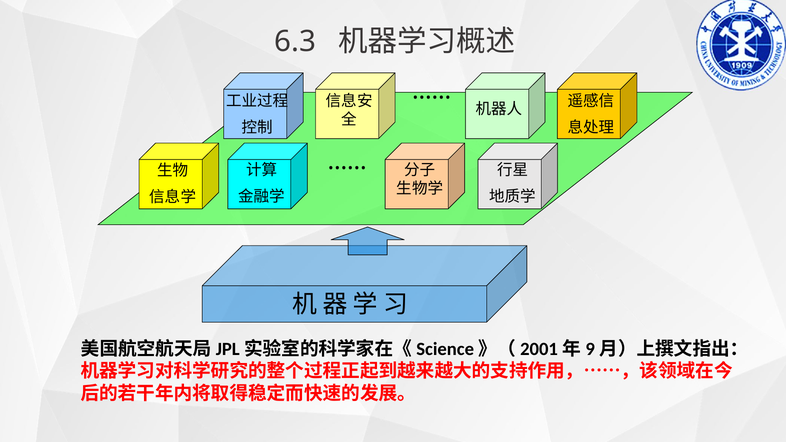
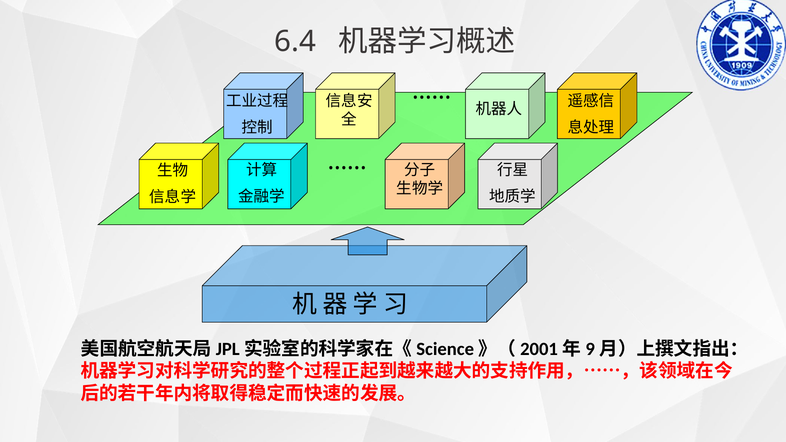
6.3: 6.3 -> 6.4
